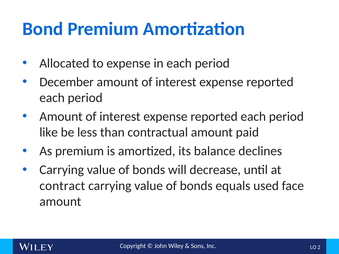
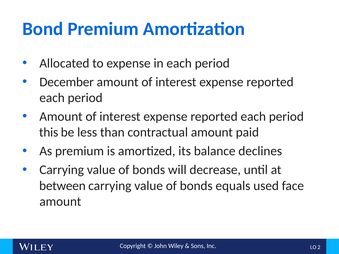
like: like -> this
contract: contract -> between
